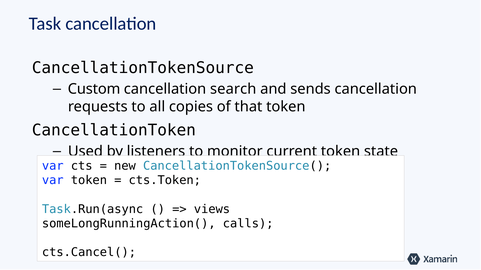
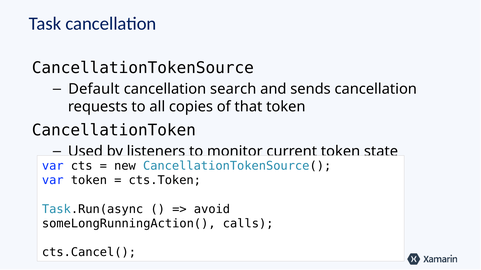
Custom: Custom -> Default
views: views -> avoid
